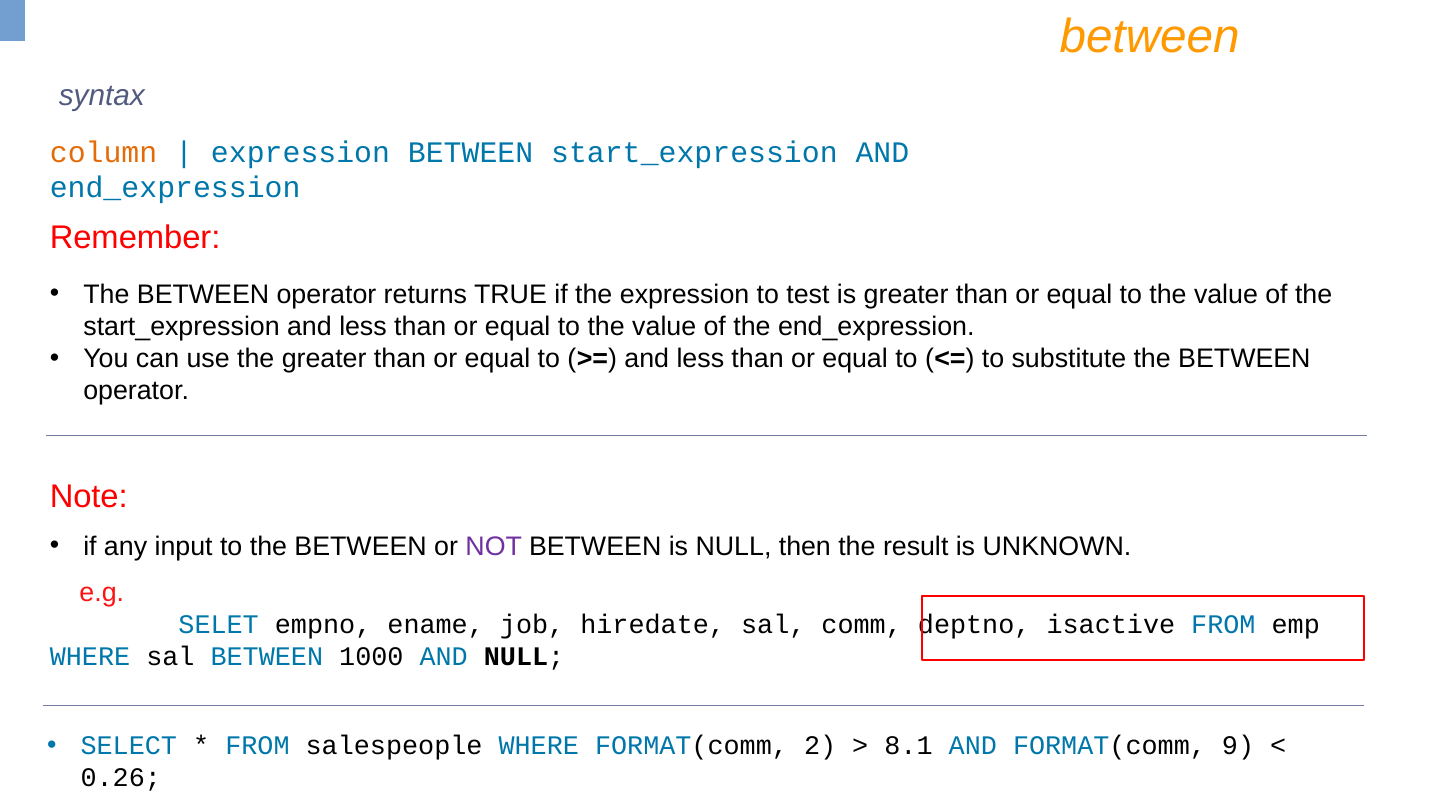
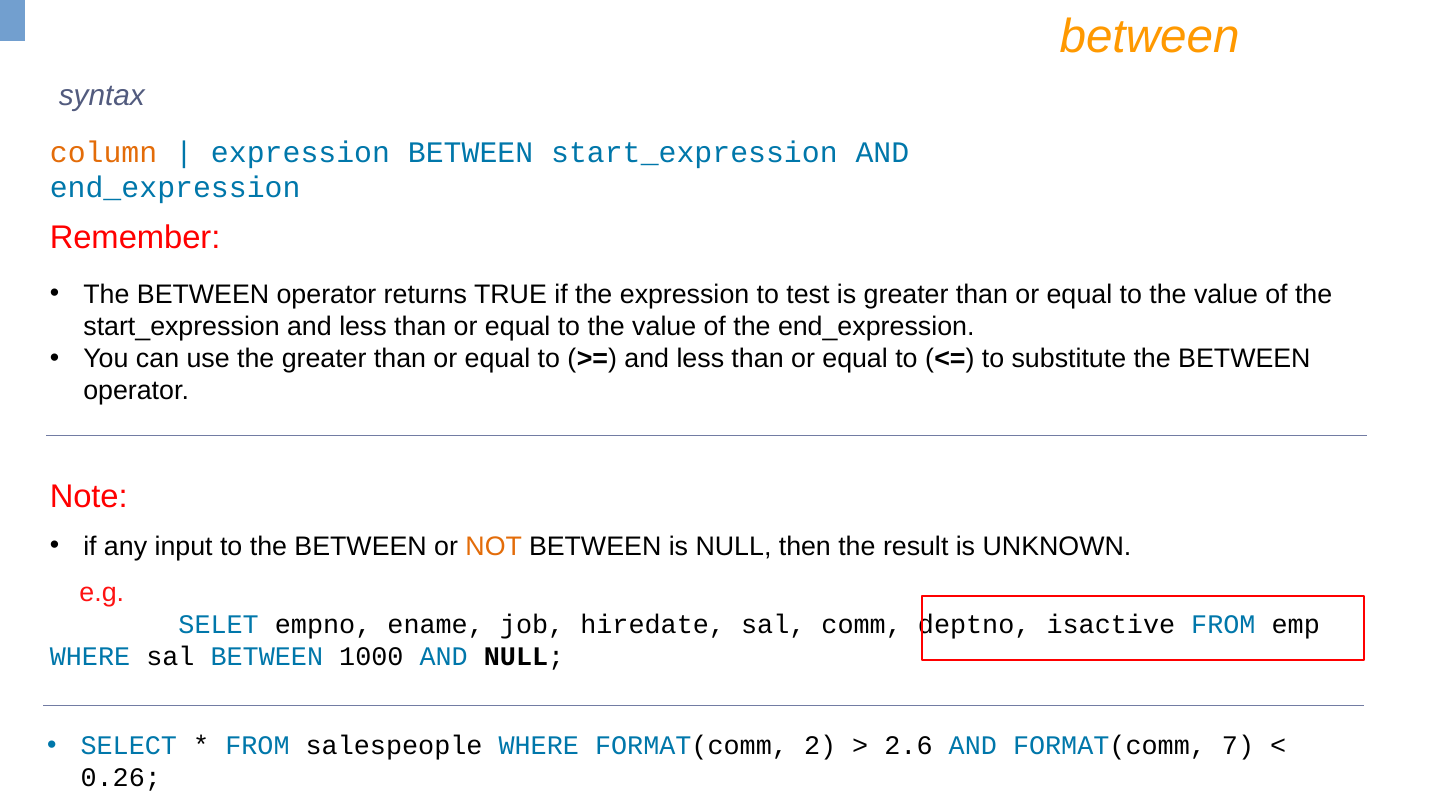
NOT colour: purple -> orange
8.1: 8.1 -> 2.6
9: 9 -> 7
